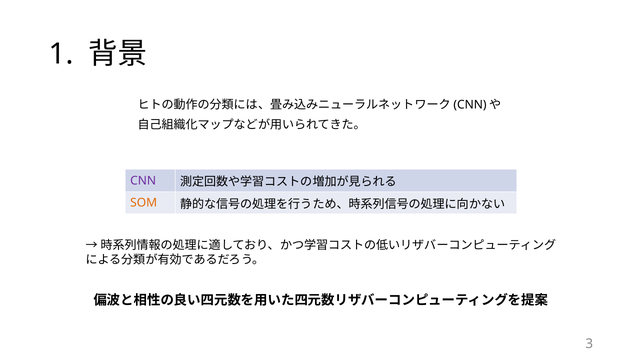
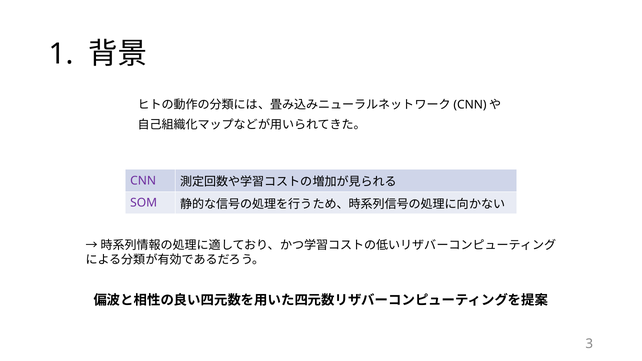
SOM colour: orange -> purple
